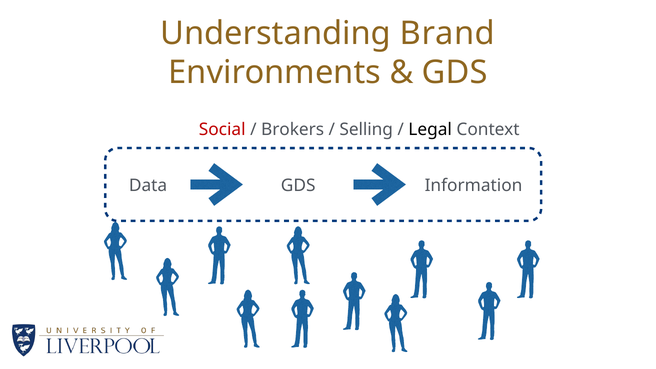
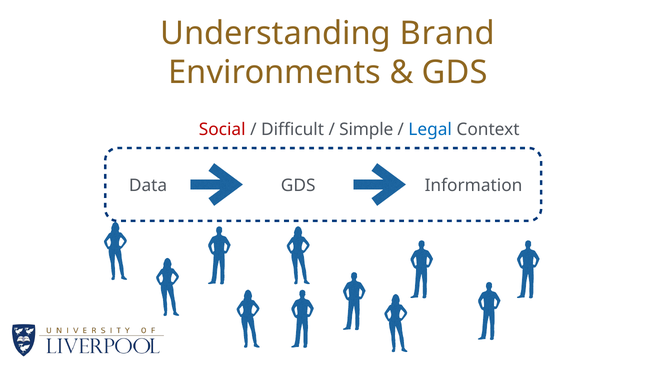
Brokers: Brokers -> Difficult
Selling: Selling -> Simple
Legal colour: black -> blue
